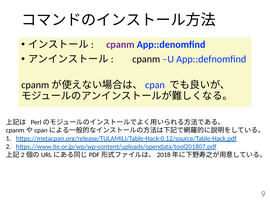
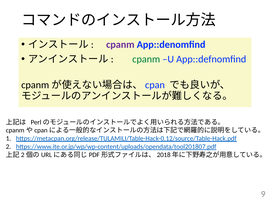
cpanm at (146, 59) colour: black -> green
